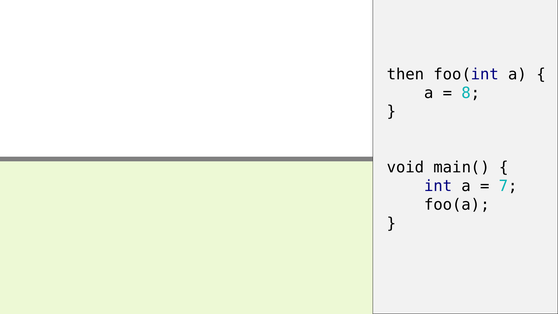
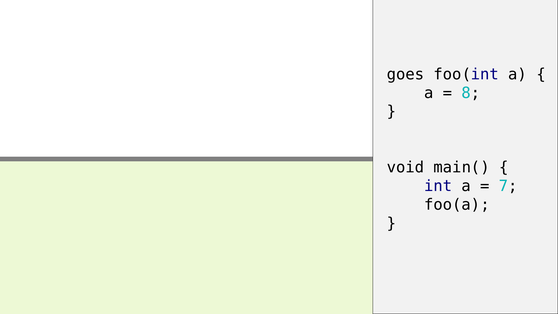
then: then -> goes
